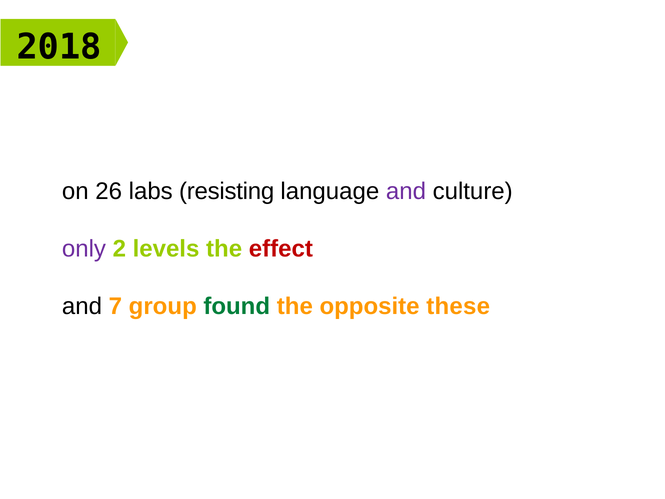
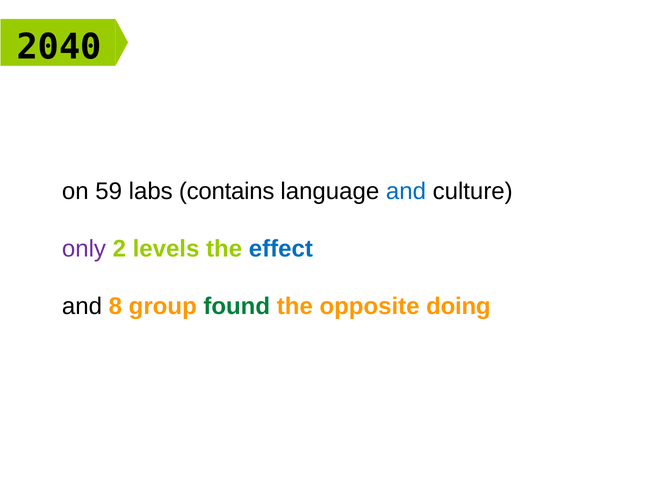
2018: 2018 -> 2040
26: 26 -> 59
resisting: resisting -> contains
and at (406, 191) colour: purple -> blue
effect colour: red -> blue
7: 7 -> 8
these: these -> doing
